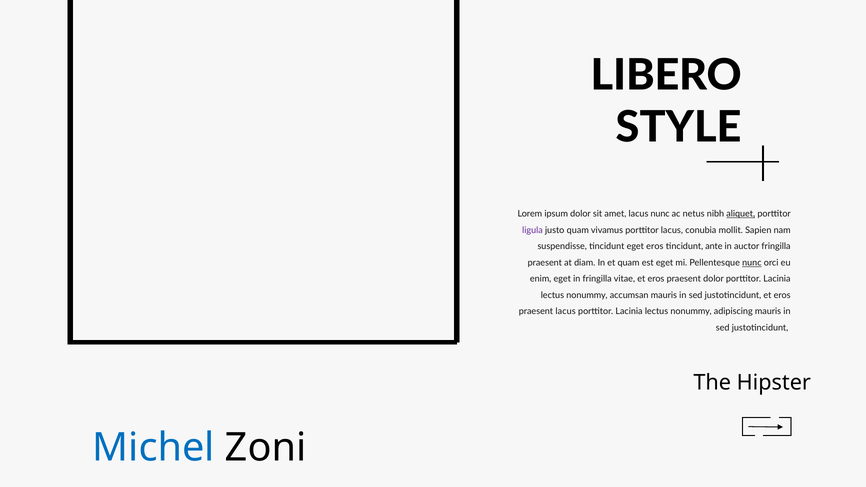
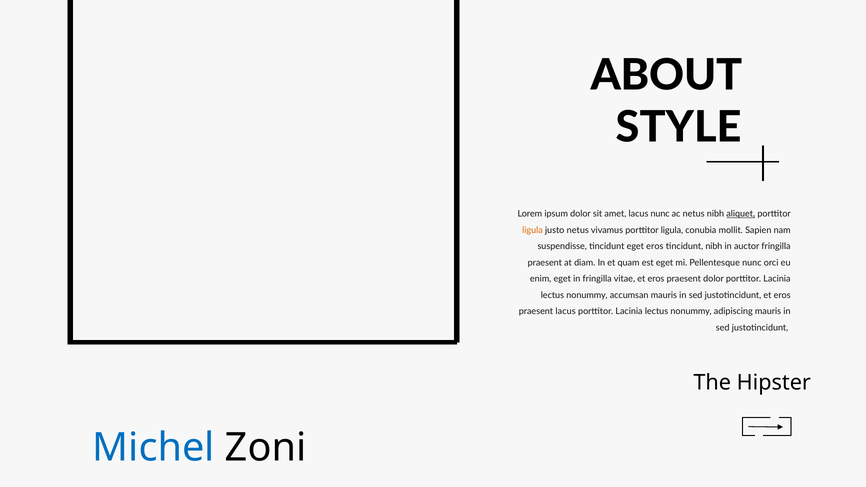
LIBERO: LIBERO -> ABOUT
ligula at (532, 230) colour: purple -> orange
justo quam: quam -> netus
vivamus porttitor lacus: lacus -> ligula
tincidunt ante: ante -> nibh
nunc at (752, 263) underline: present -> none
